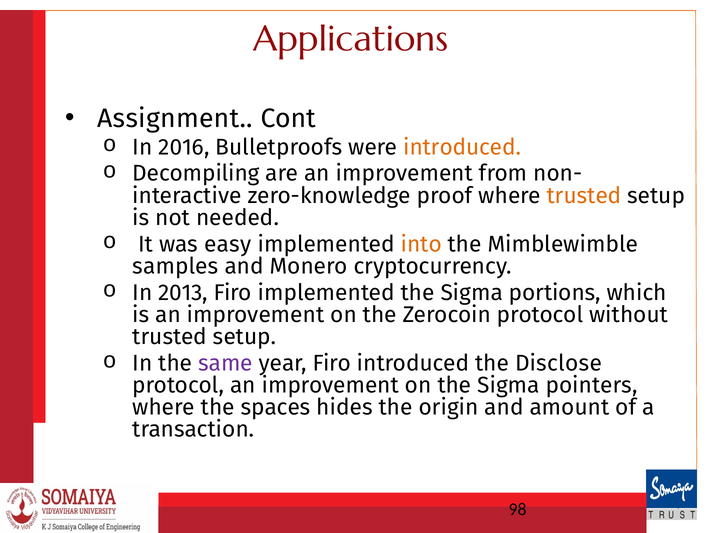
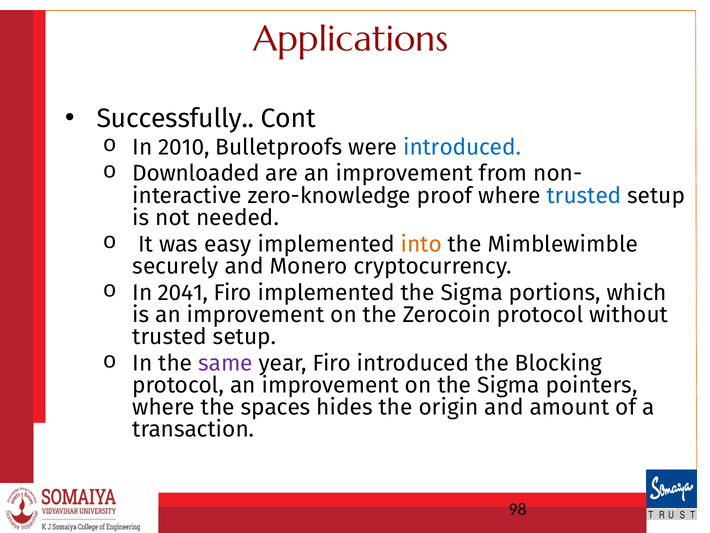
Assignment: Assignment -> Successfully
2016: 2016 -> 2010
introduced at (462, 147) colour: orange -> blue
Decompiling: Decompiling -> Downloaded
trusted at (584, 195) colour: orange -> blue
samples: samples -> securely
2013: 2013 -> 2041
Disclose: Disclose -> Blocking
